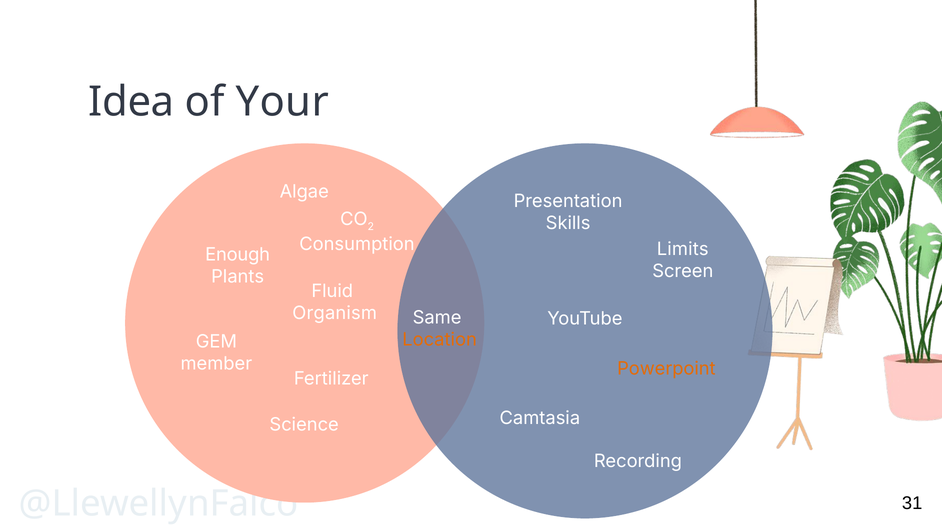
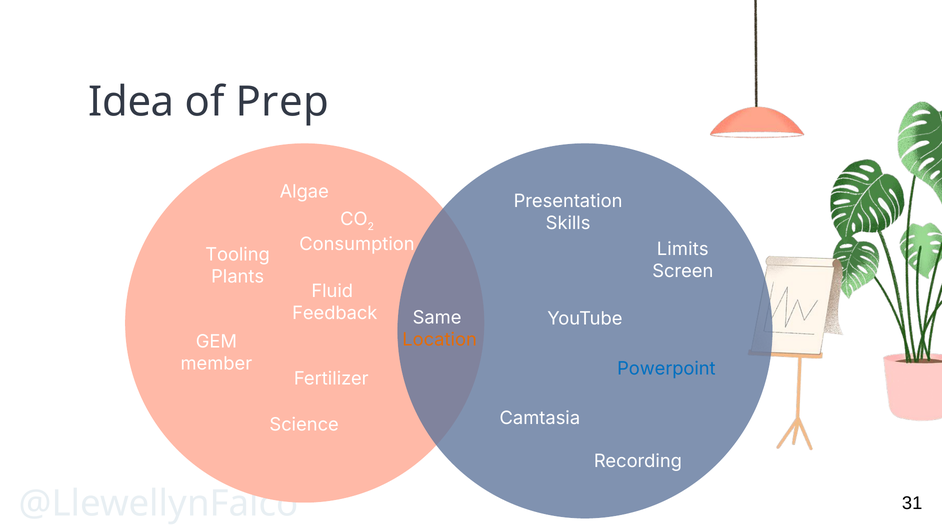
Your: Your -> Prep
Enough: Enough -> Tooling
Organism: Organism -> Feedback
Powerpoint colour: orange -> blue
